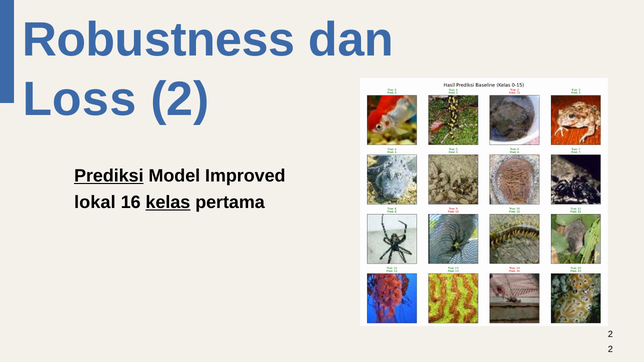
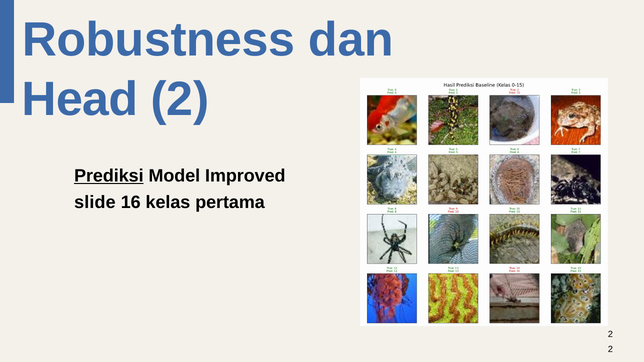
Loss: Loss -> Head
lokal: lokal -> slide
kelas underline: present -> none
